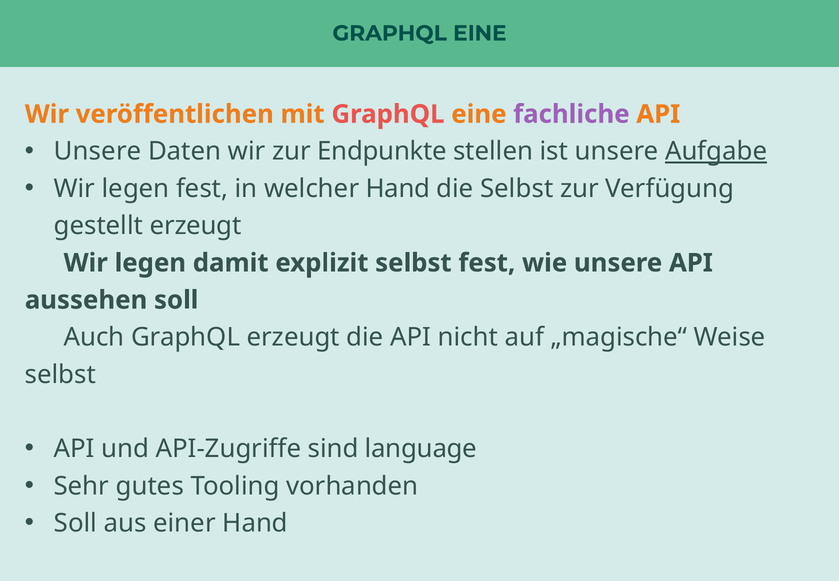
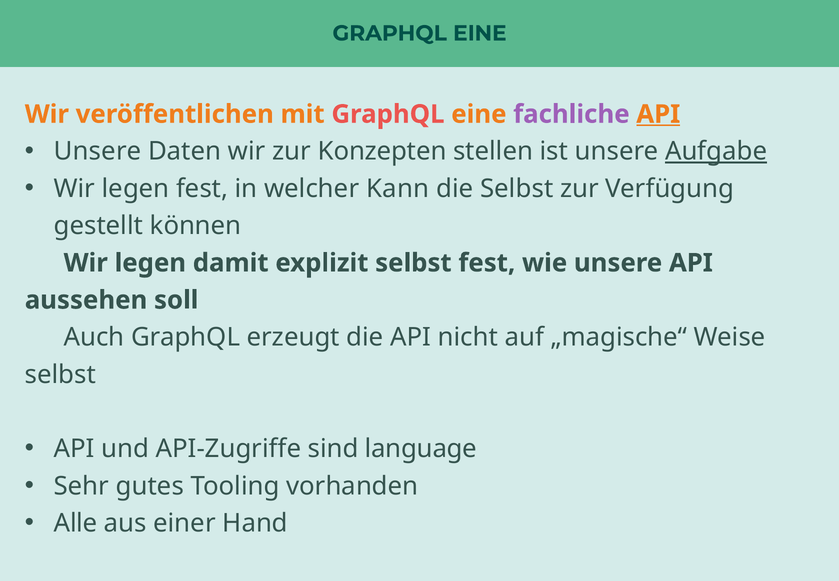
API at (658, 114) underline: none -> present
Endpunkte: Endpunkte -> Konzepten
welcher Hand: Hand -> Kann
gestellt erzeugt: erzeugt -> können
Soll at (75, 523): Soll -> Alle
